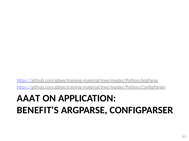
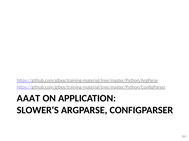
BENEFIT'S: BENEFIT'S -> SLOWER'S
